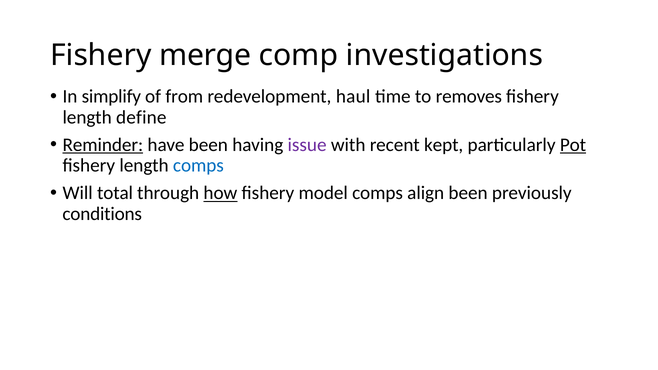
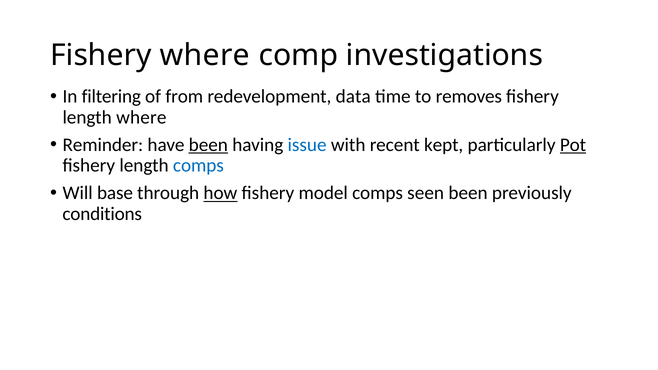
Fishery merge: merge -> where
simplify: simplify -> filtering
haul: haul -> data
length define: define -> where
Reminder underline: present -> none
been at (208, 145) underline: none -> present
issue colour: purple -> blue
total: total -> base
align: align -> seen
